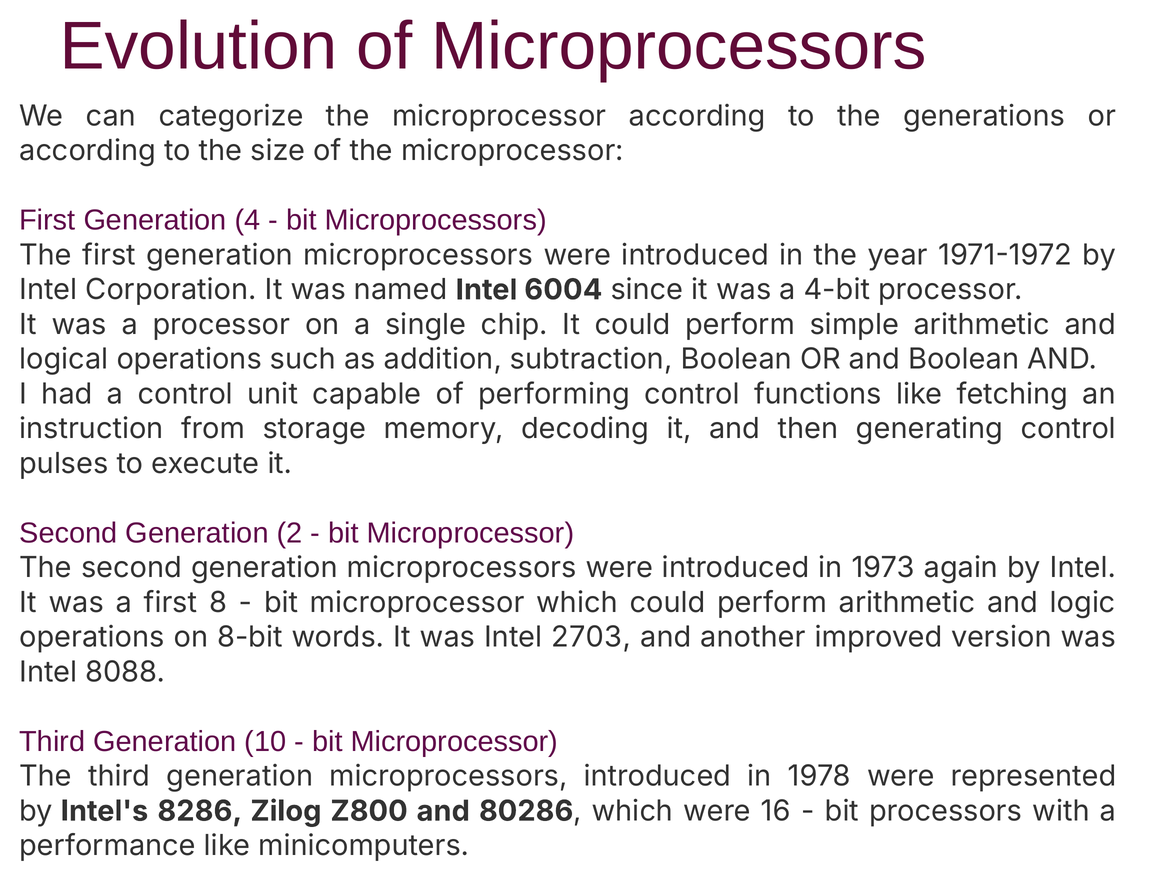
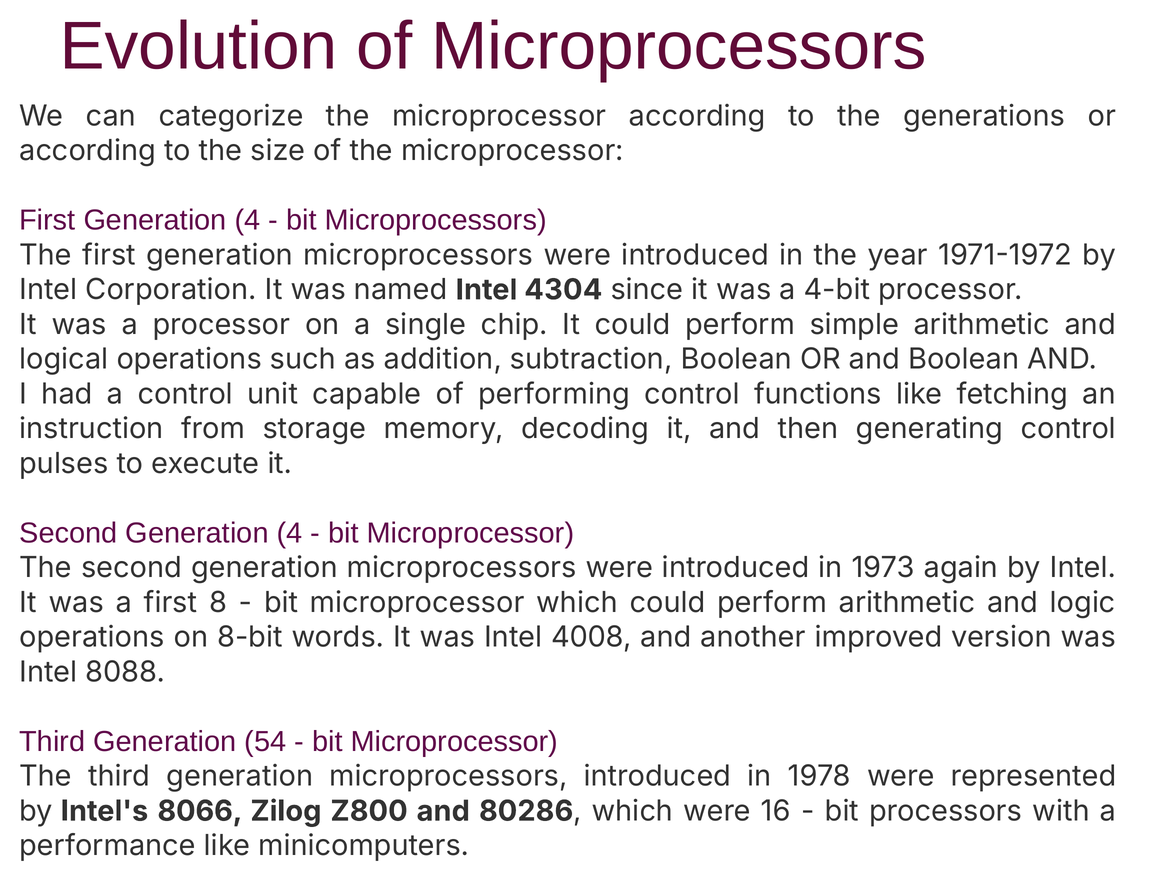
6004: 6004 -> 4304
Second Generation 2: 2 -> 4
2703: 2703 -> 4008
10: 10 -> 54
8286: 8286 -> 8066
